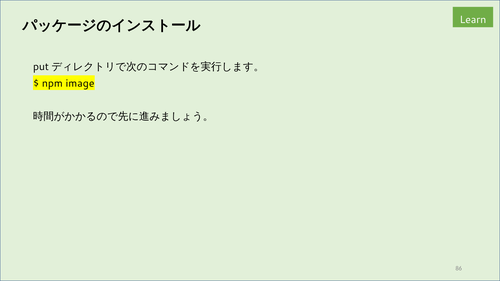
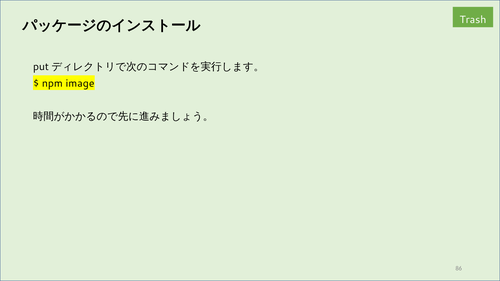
Learn: Learn -> Trash
